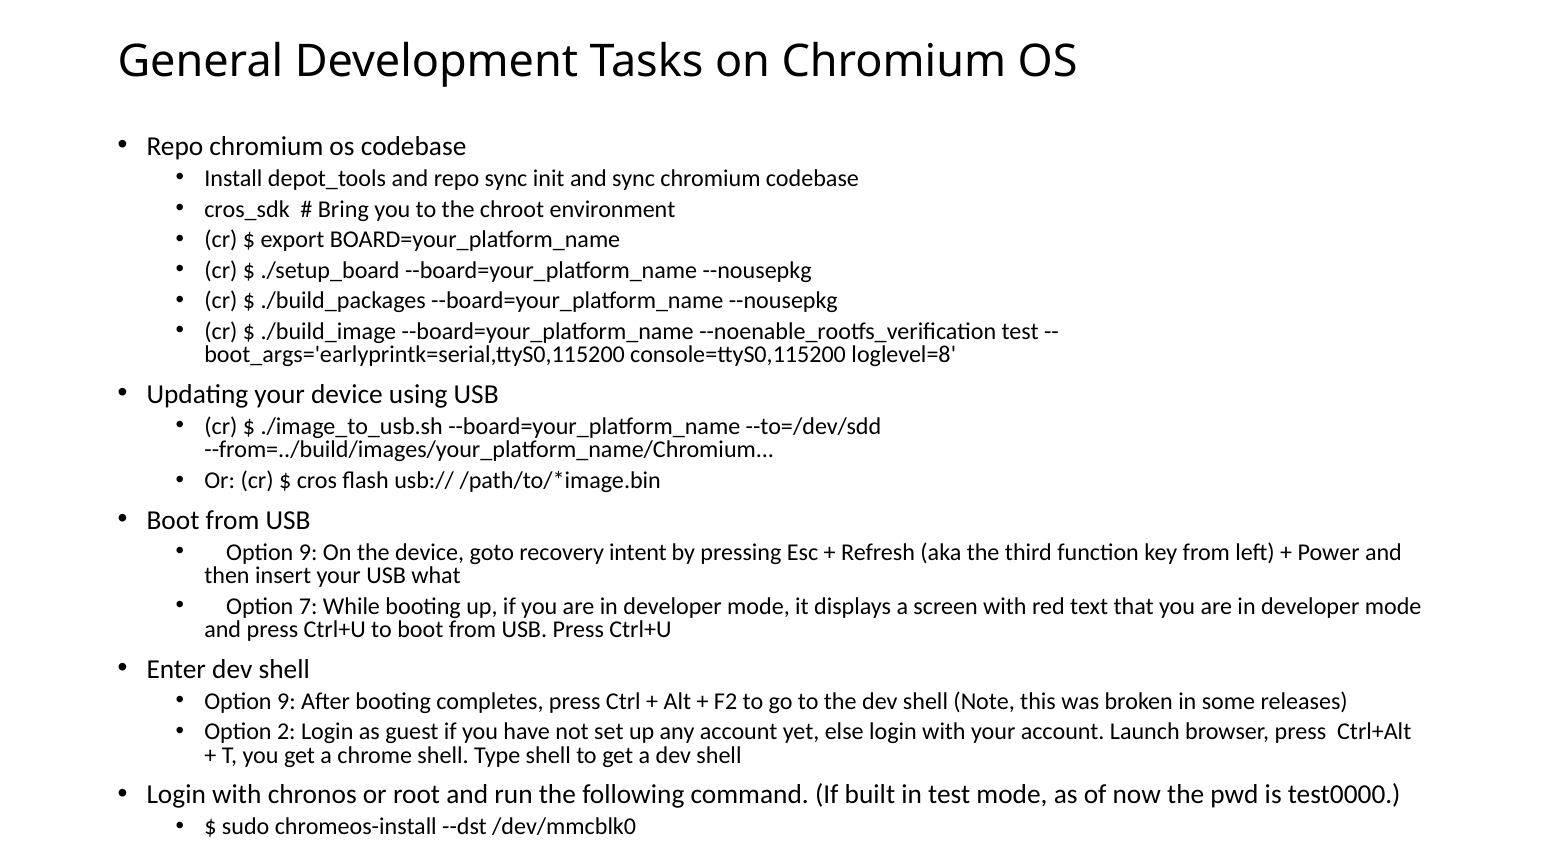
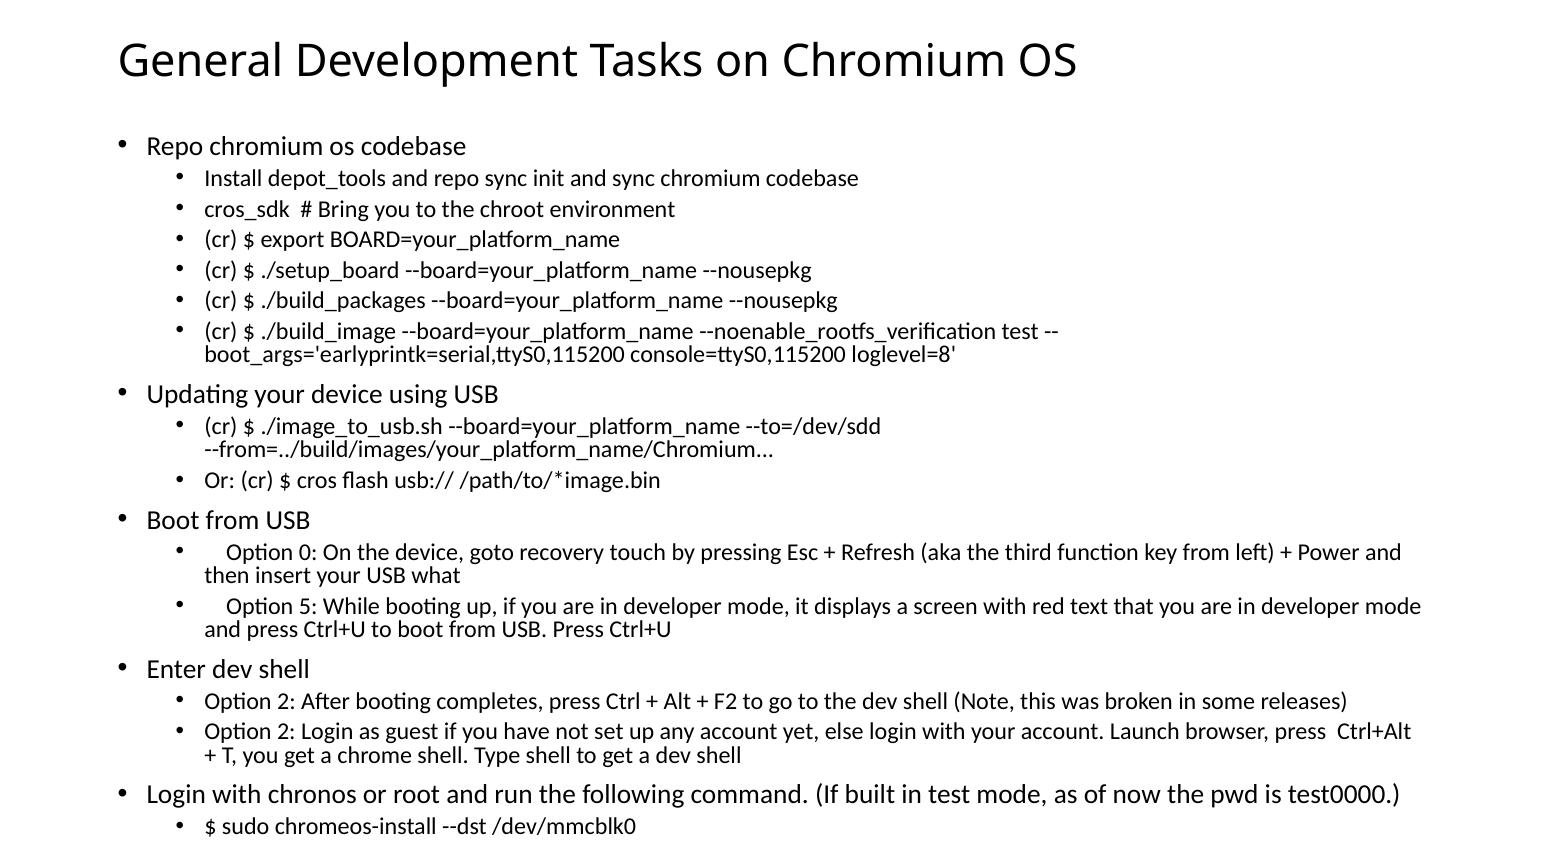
9 at (308, 552): 9 -> 0
intent: intent -> touch
7: 7 -> 5
9 at (286, 701): 9 -> 2
